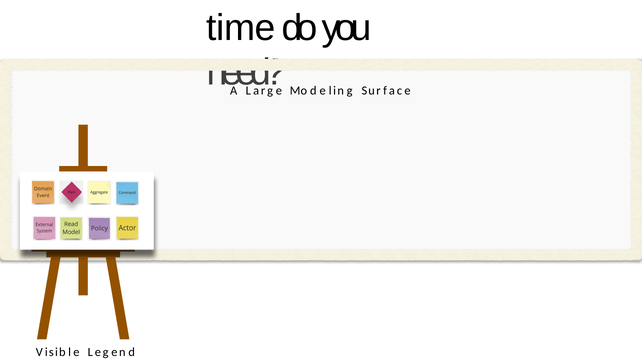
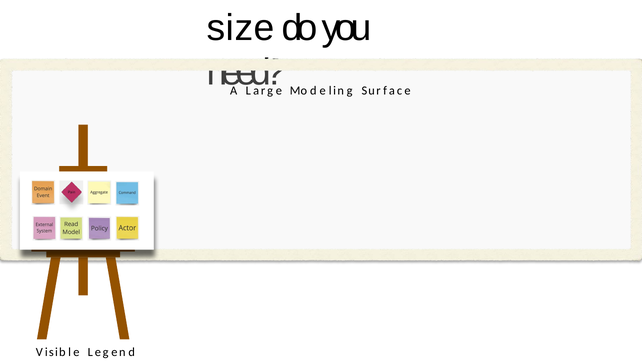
time: time -> size
